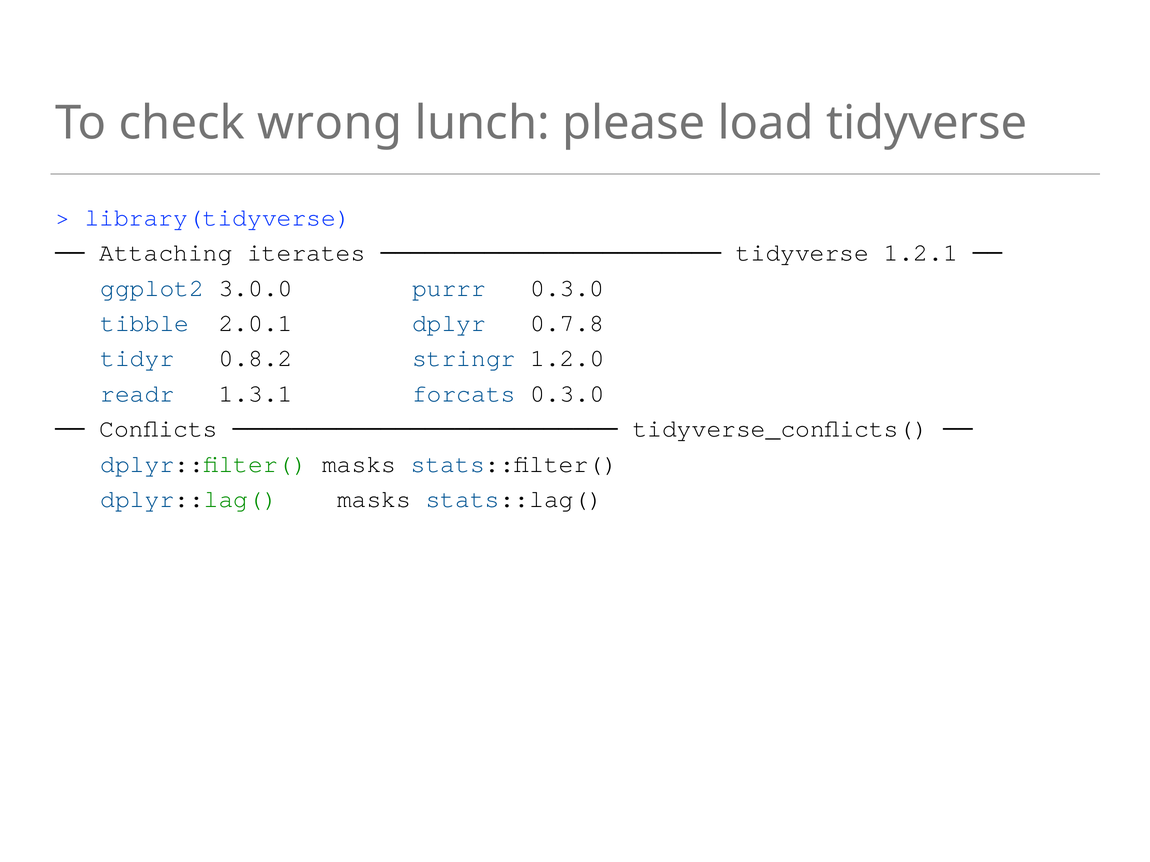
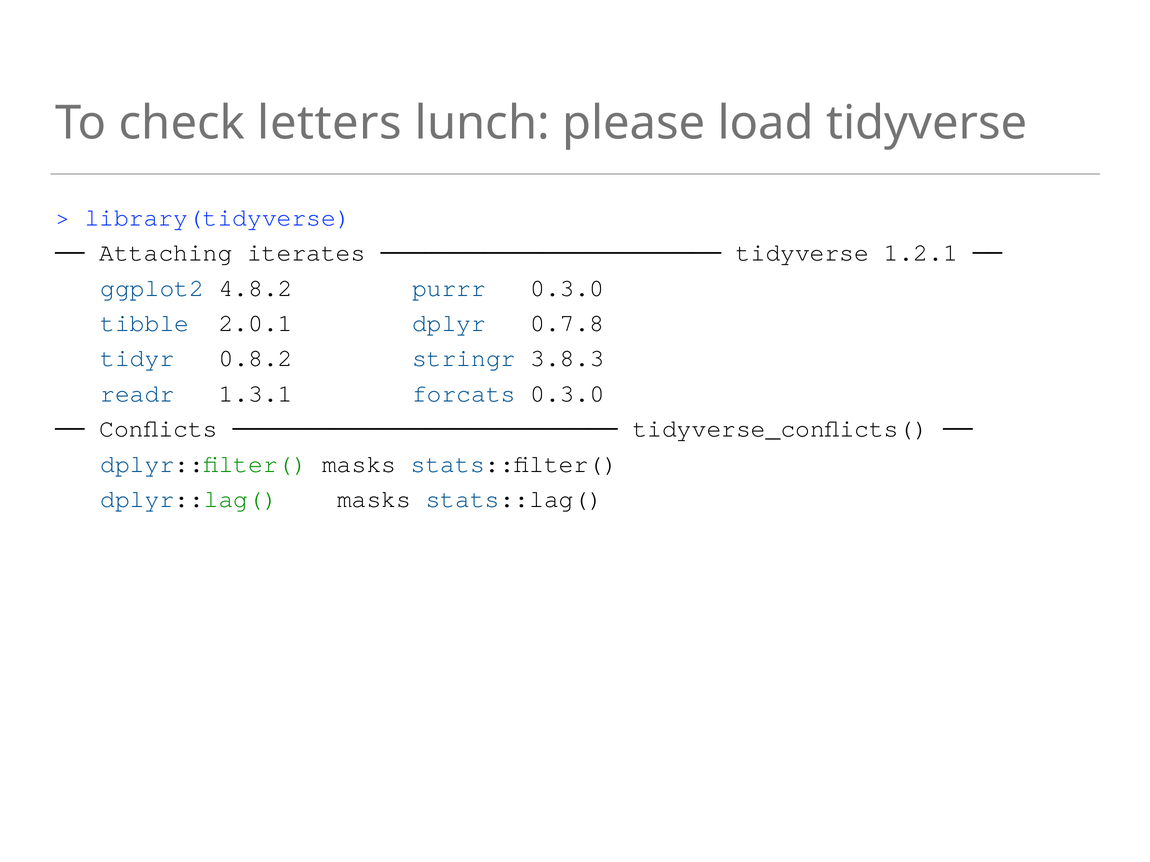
wrong: wrong -> letters
3.0.0: 3.0.0 -> 4.8.2
1.2.0: 1.2.0 -> 3.8.3
